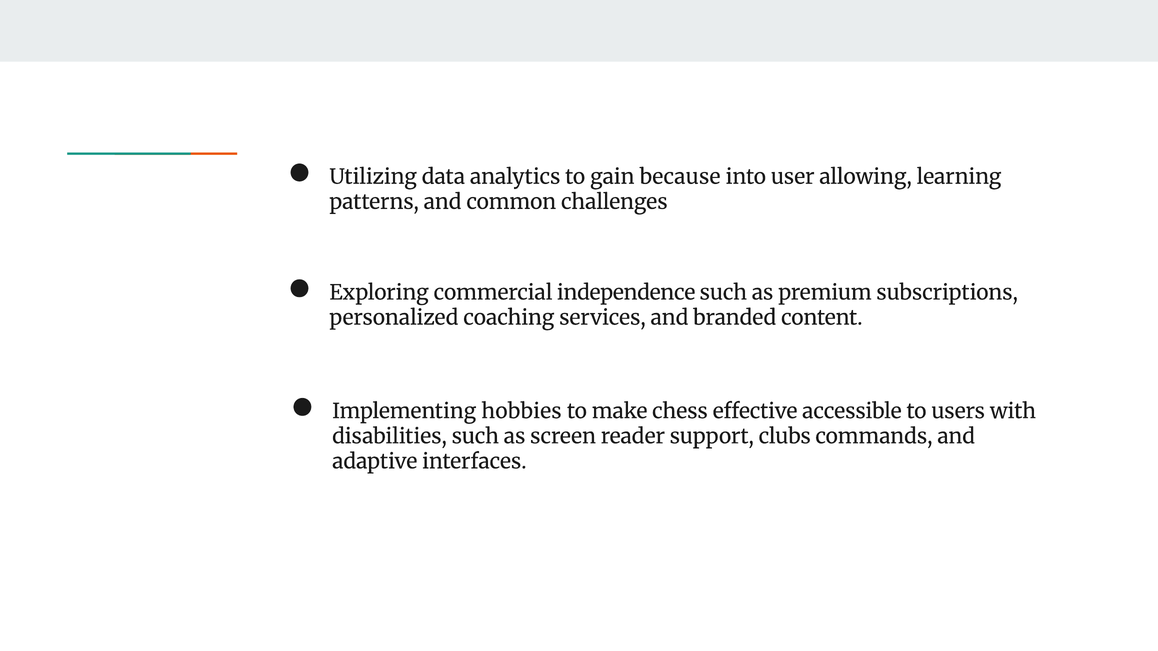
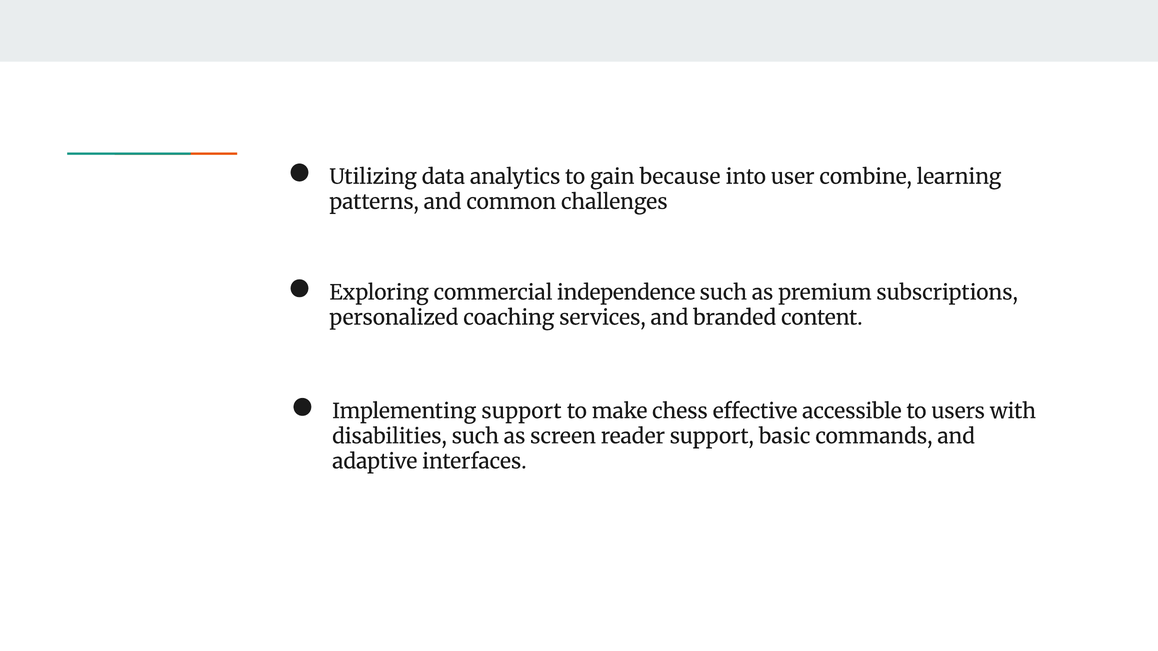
allowing: allowing -> combine
Implementing hobbies: hobbies -> support
clubs: clubs -> basic
